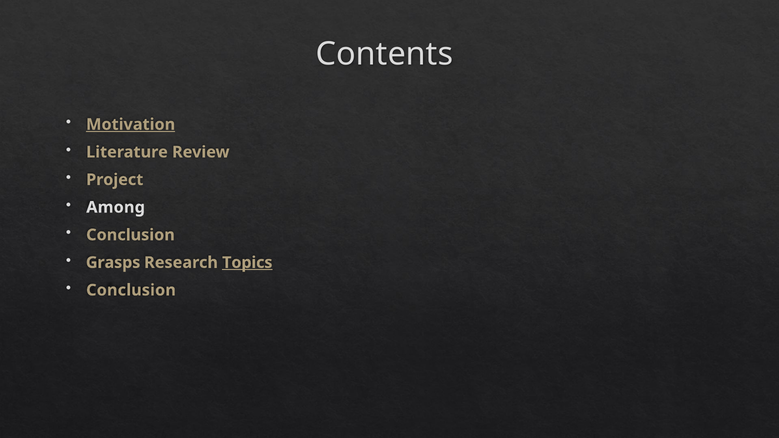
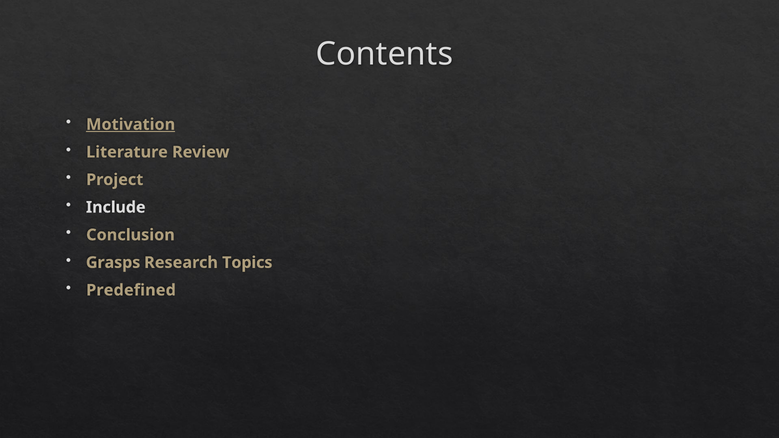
Among: Among -> Include
Topics underline: present -> none
Conclusion at (131, 290): Conclusion -> Predefined
